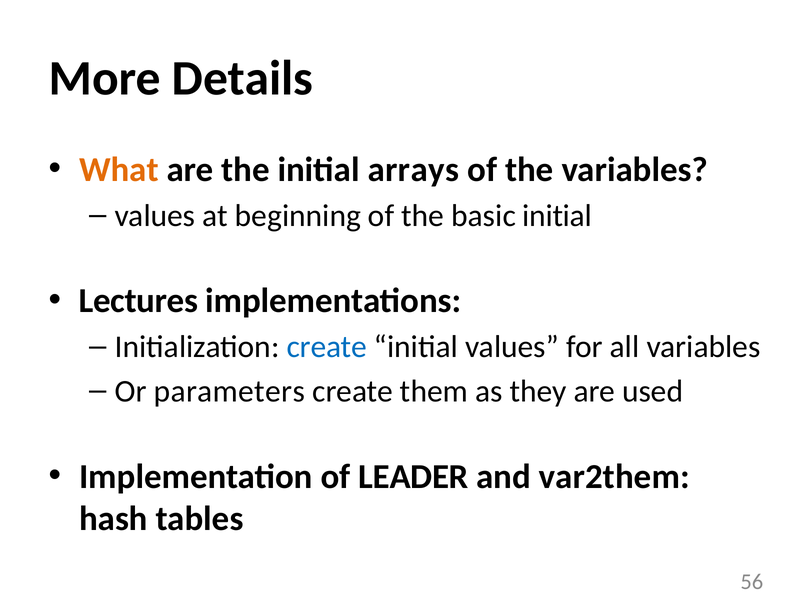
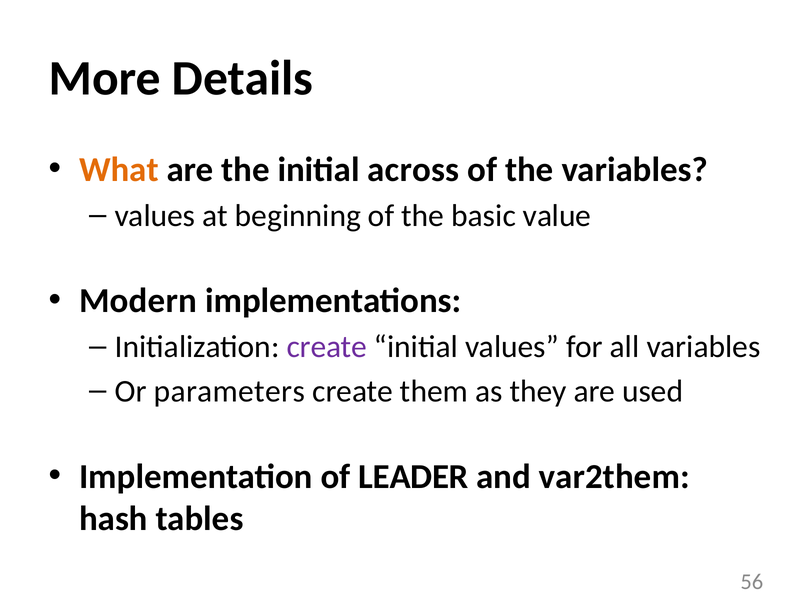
arrays: arrays -> across
basic initial: initial -> value
Lectures: Lectures -> Modern
create at (327, 347) colour: blue -> purple
